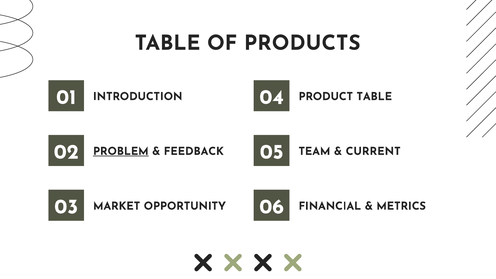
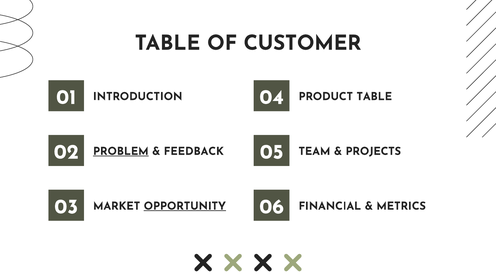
PRODUCTS: PRODUCTS -> CUSTOMER
CURRENT: CURRENT -> PROJECTS
OPPORTUNITY underline: none -> present
